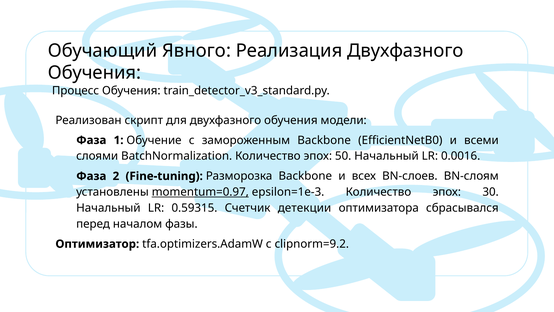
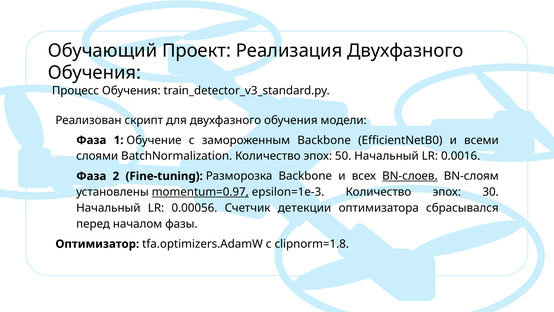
Явного: Явного -> Проект
BN-слоев underline: none -> present
0.59315: 0.59315 -> 0.00056
clipnorm=9.2: clipnorm=9.2 -> clipnorm=1.8
